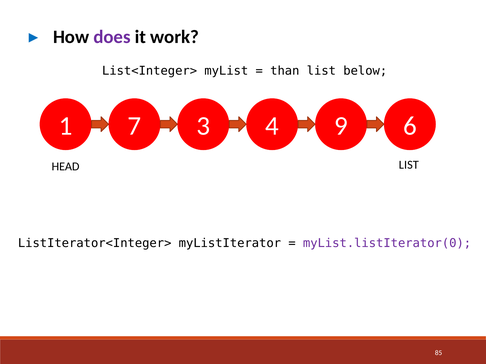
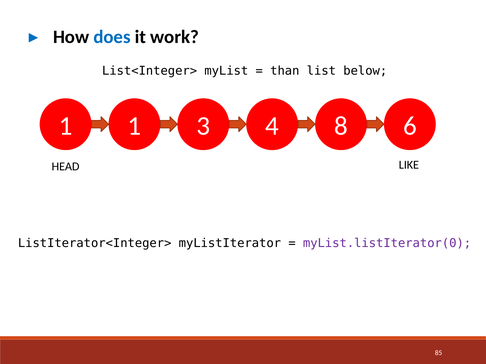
does colour: purple -> blue
1 7: 7 -> 1
9: 9 -> 8
HEAD LIST: LIST -> LIKE
